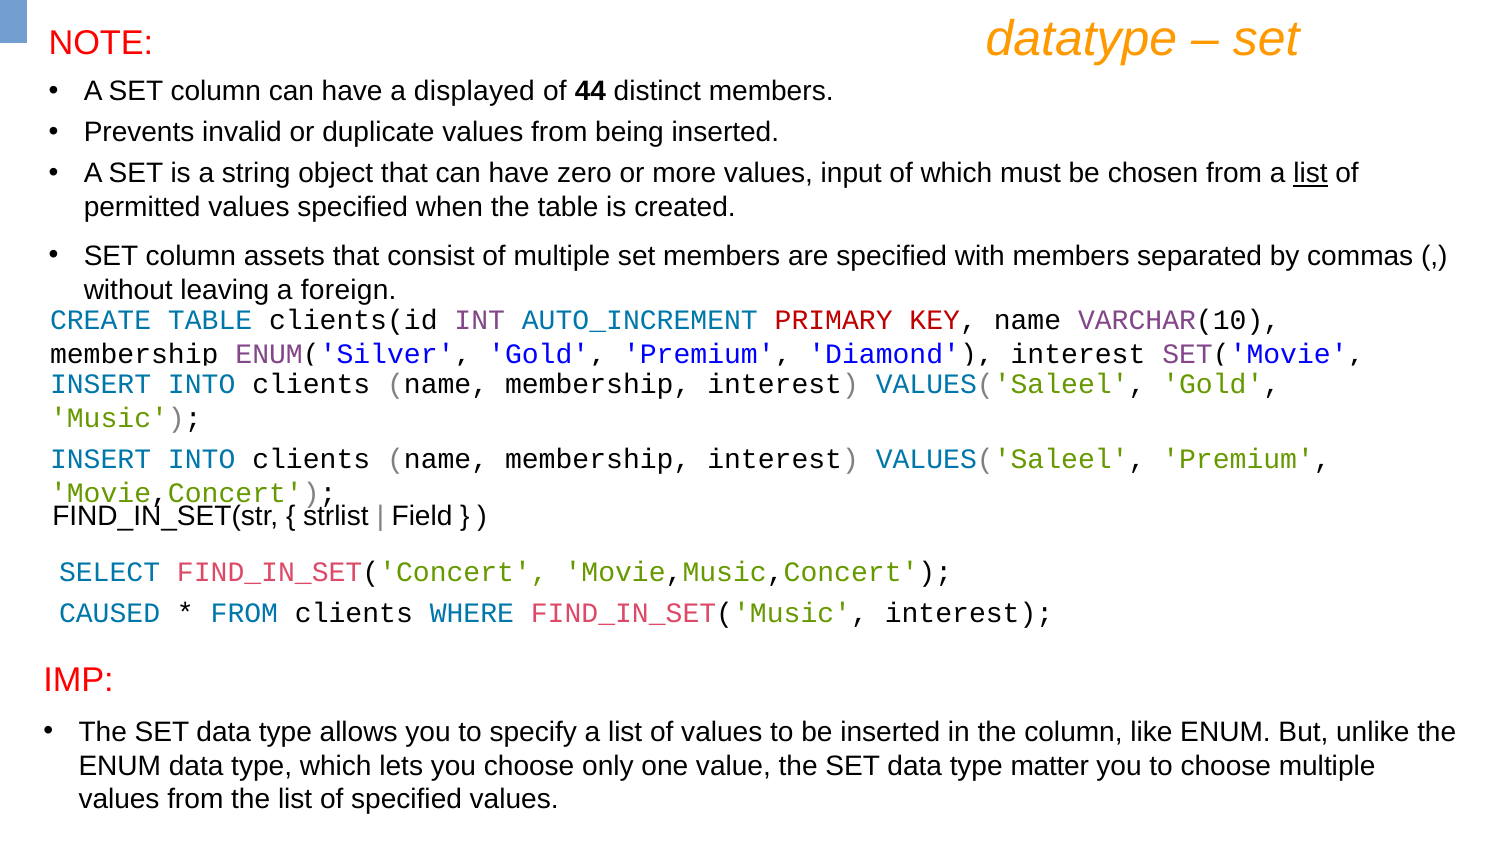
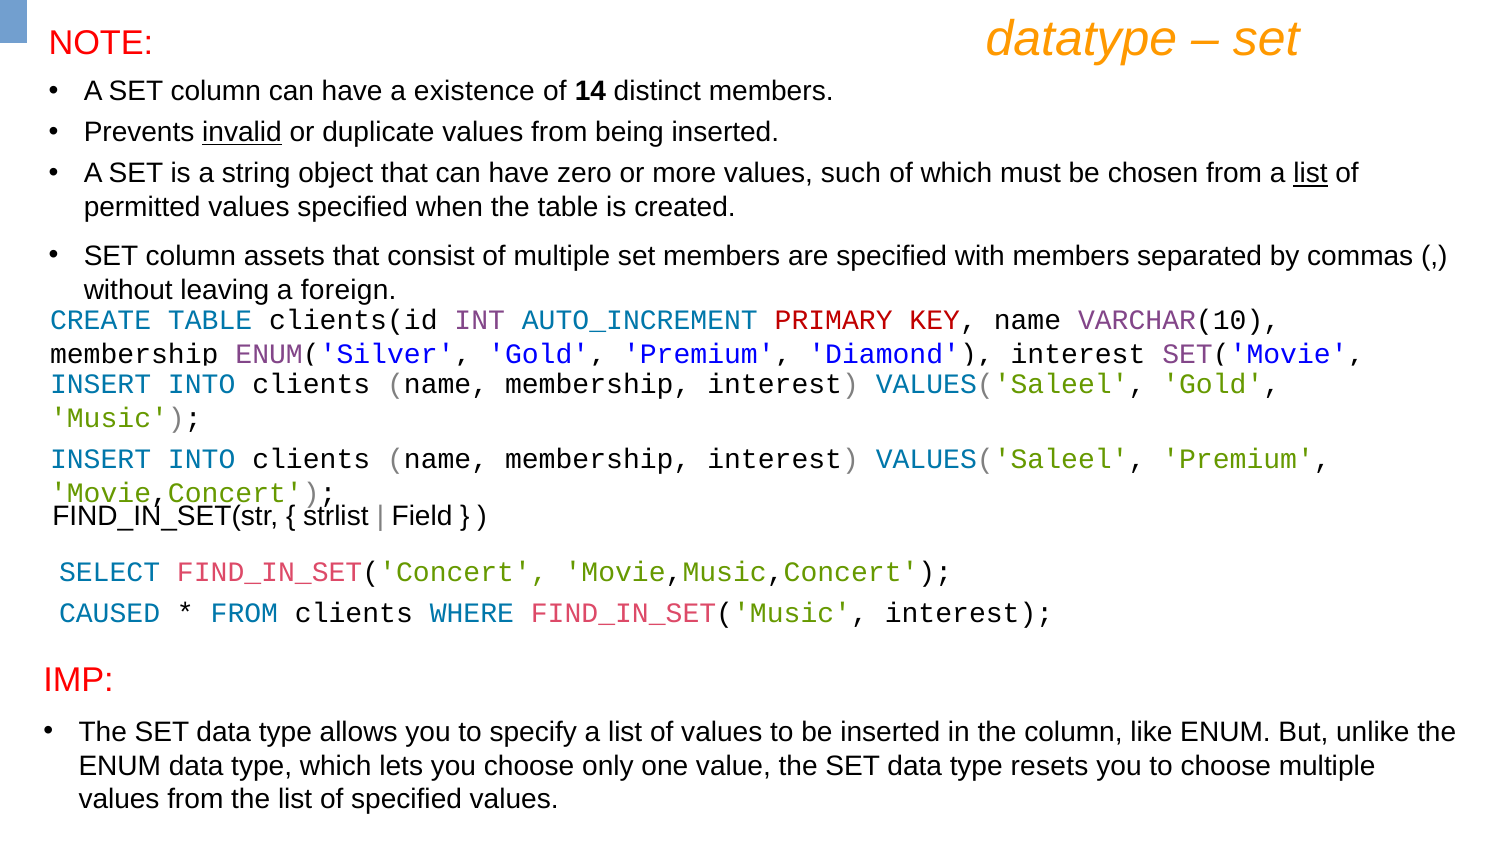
displayed: displayed -> existence
44: 44 -> 14
invalid underline: none -> present
input: input -> such
matter: matter -> resets
